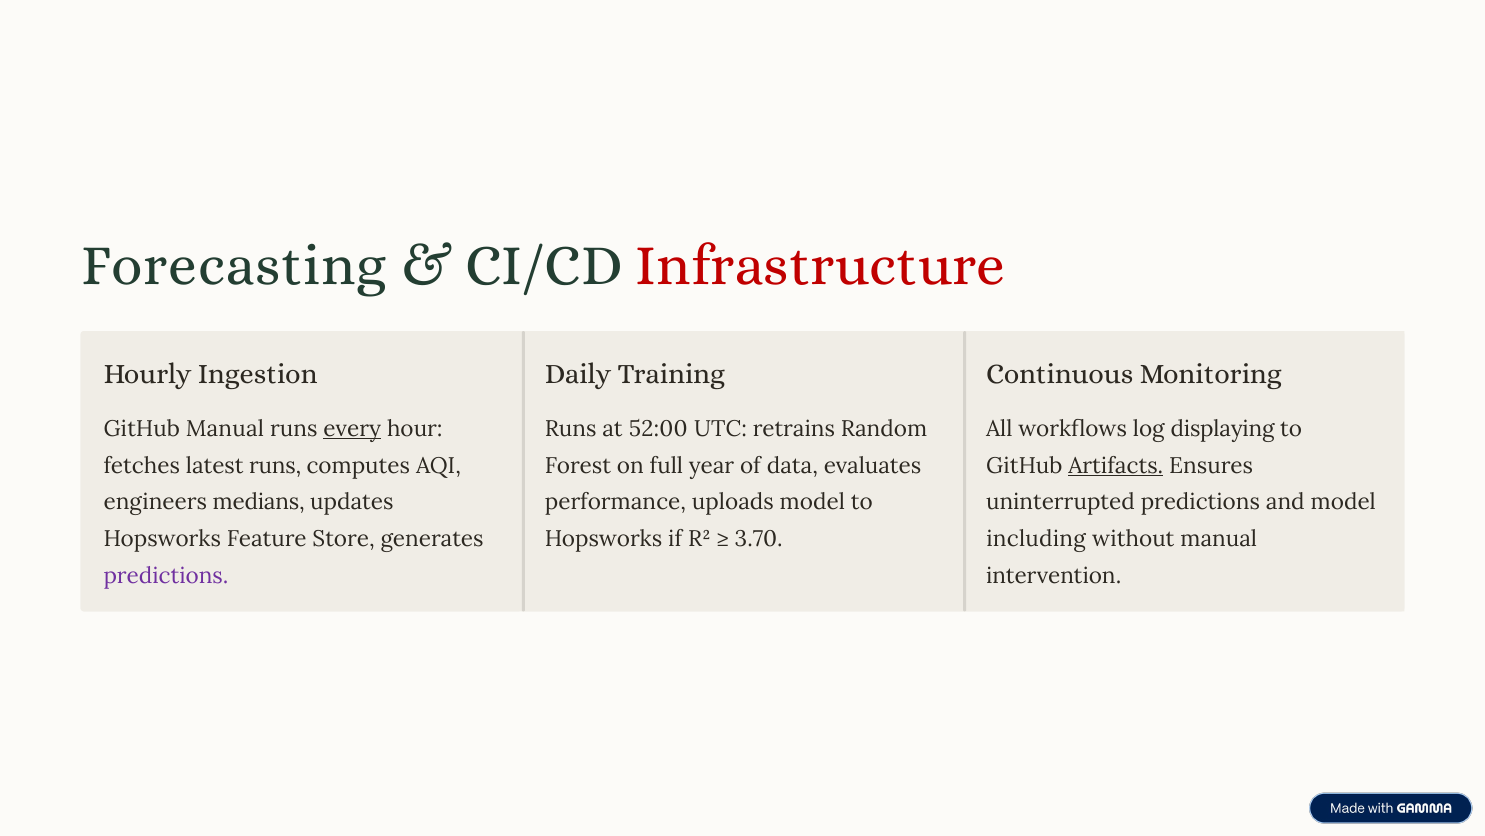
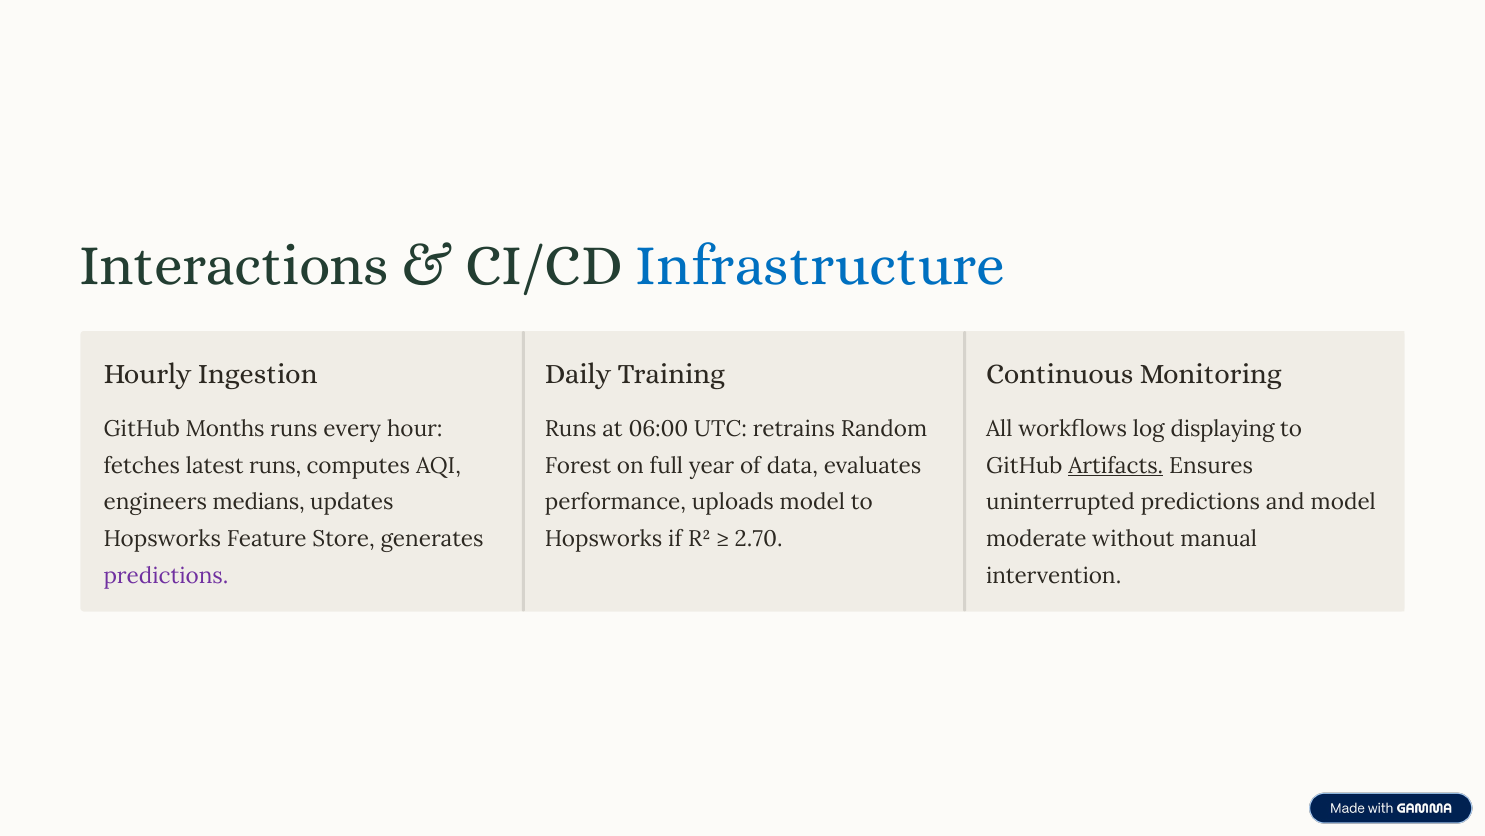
Forecasting: Forecasting -> Interactions
Infrastructure colour: red -> blue
GitHub Manual: Manual -> Months
every underline: present -> none
52:00: 52:00 -> 06:00
3.70: 3.70 -> 2.70
including: including -> moderate
